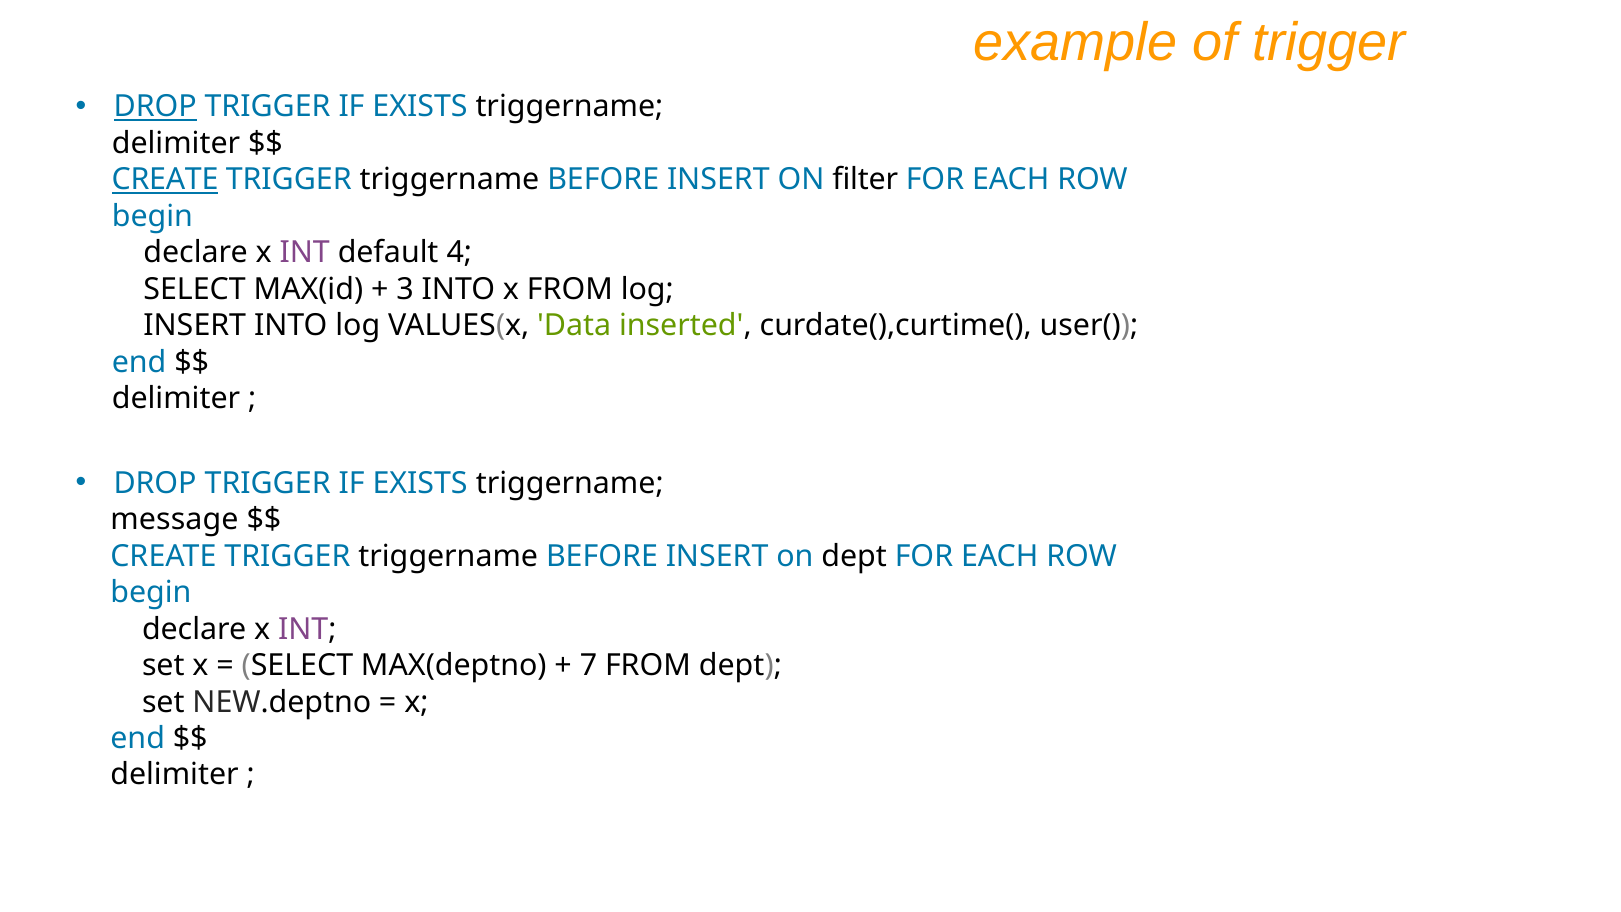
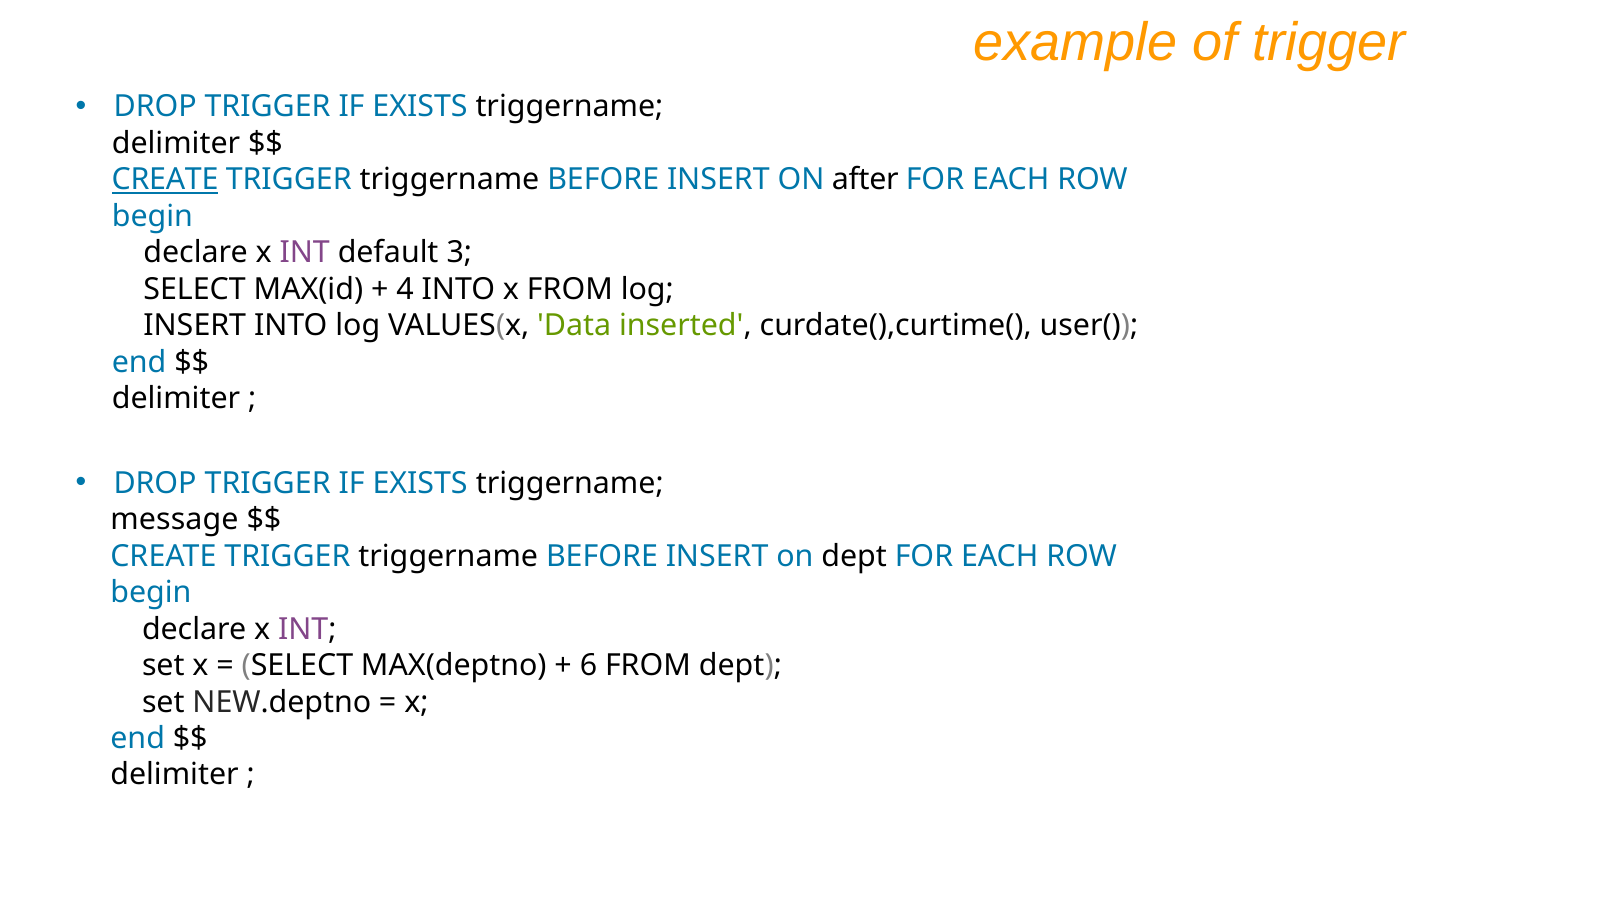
DROP at (155, 107) underline: present -> none
filter: filter -> after
4: 4 -> 3
3: 3 -> 4
7: 7 -> 6
